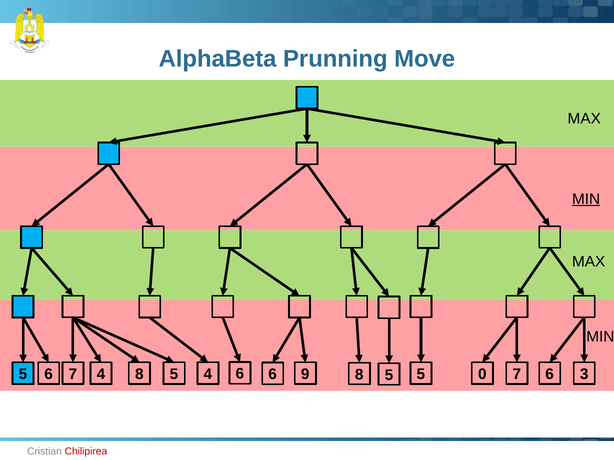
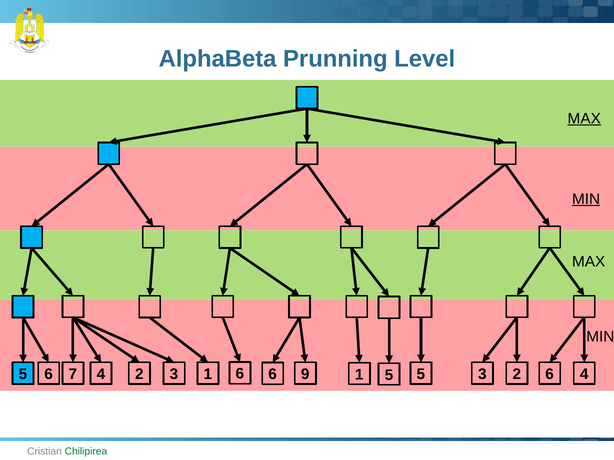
Move: Move -> Level
MAX at (584, 119) underline: none -> present
7 4: 4 -> 1
6 8: 8 -> 1
7 at (517, 375): 7 -> 2
8 at (139, 375): 8 -> 2
5 at (174, 375): 5 -> 3
6 0: 0 -> 3
9 3: 3 -> 4
Chilipirea colour: red -> green
